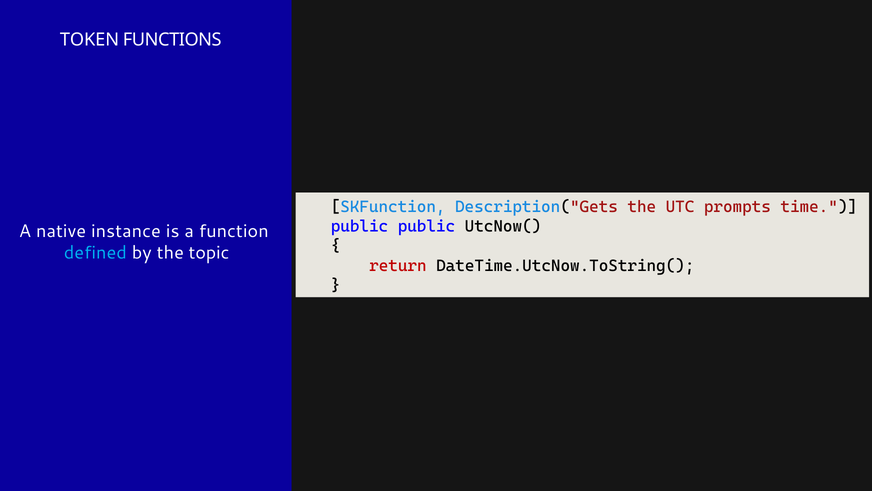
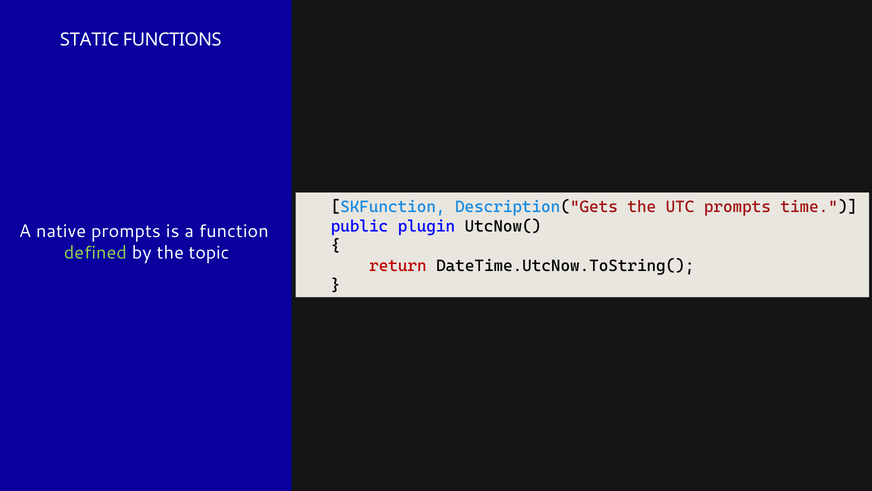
TOKEN: TOKEN -> STATIC
public public: public -> plugin
native instance: instance -> prompts
defined colour: light blue -> light green
